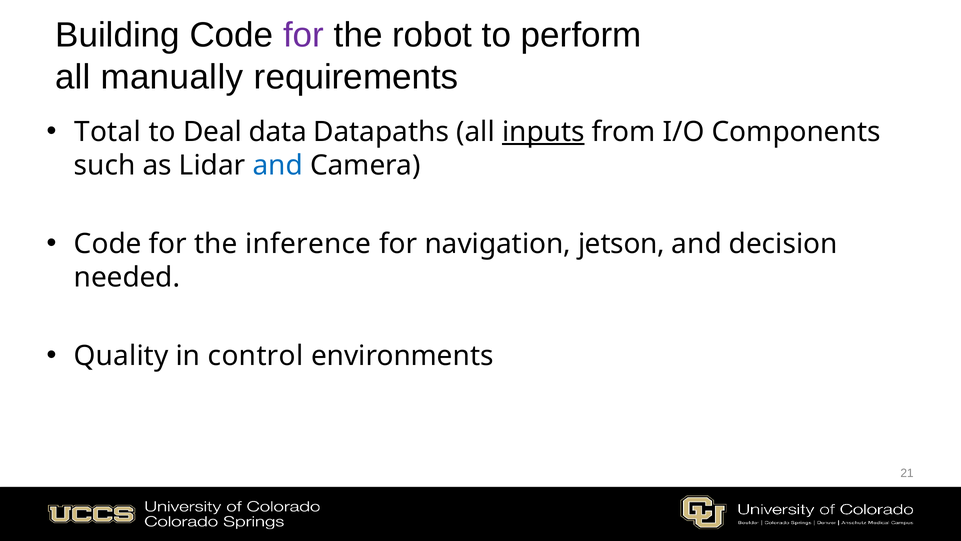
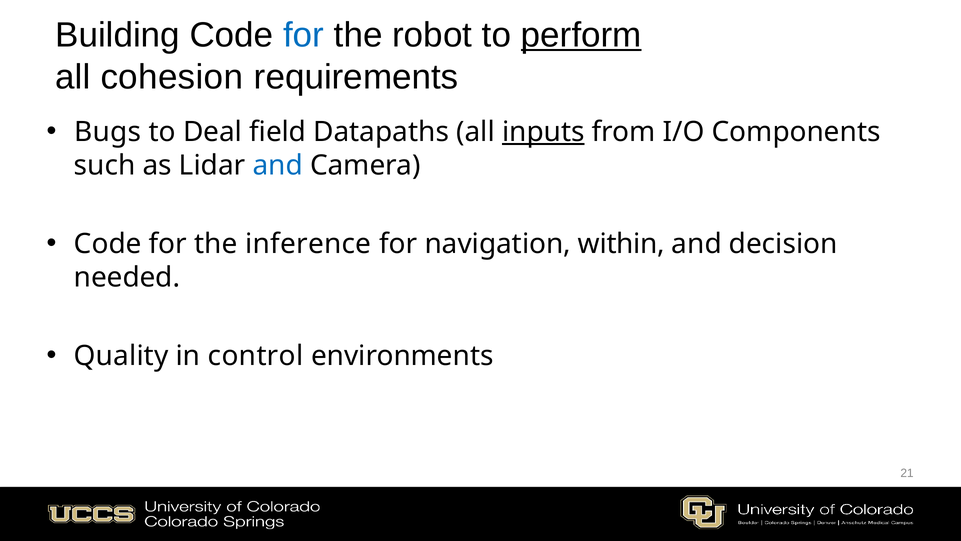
for at (304, 35) colour: purple -> blue
perform underline: none -> present
manually: manually -> cohesion
Total: Total -> Bugs
data: data -> field
jetson: jetson -> within
